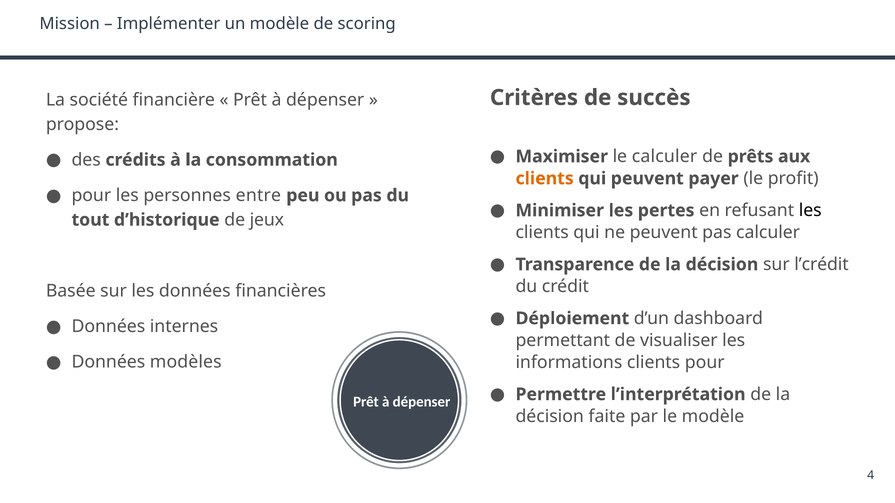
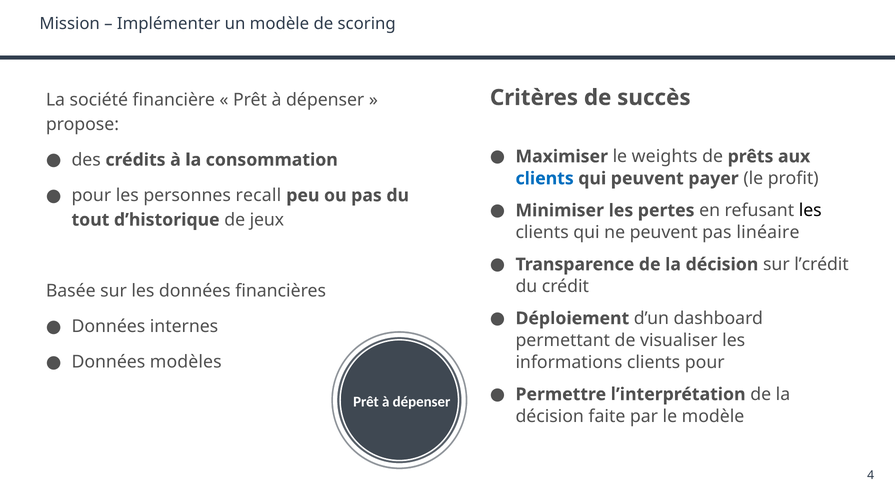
le calculer: calculer -> weights
clients at (545, 179) colour: orange -> blue
entre: entre -> recall
pas calculer: calculer -> linéaire
